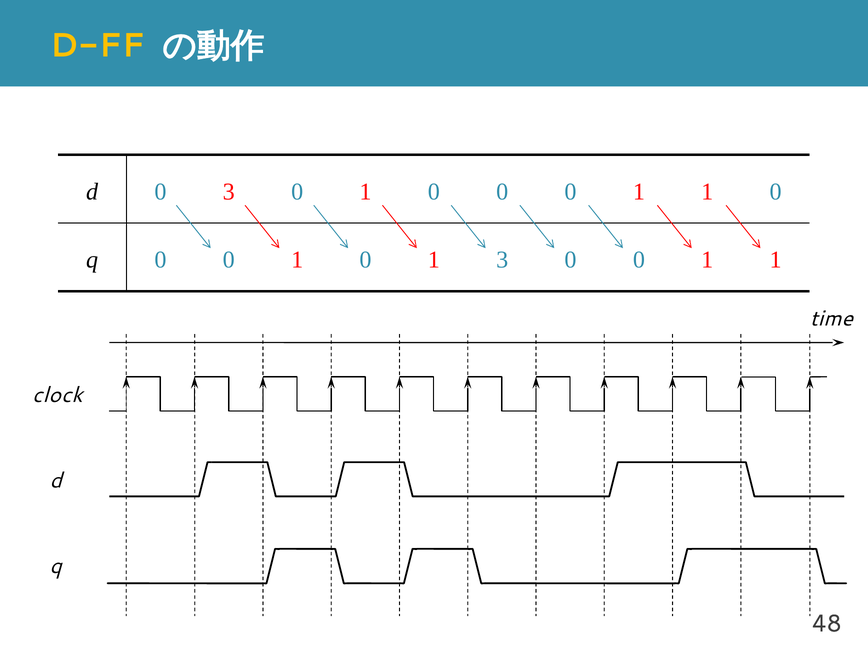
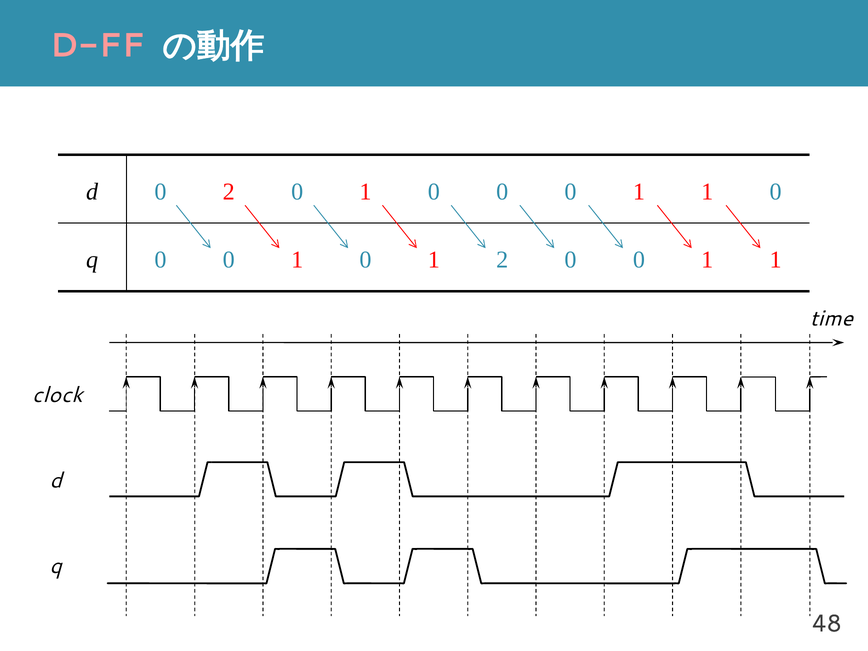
D-FF colour: yellow -> pink
0 3: 3 -> 2
1 3: 3 -> 2
